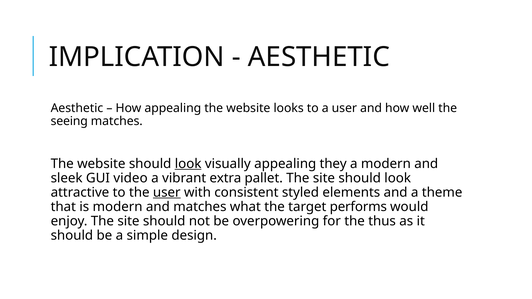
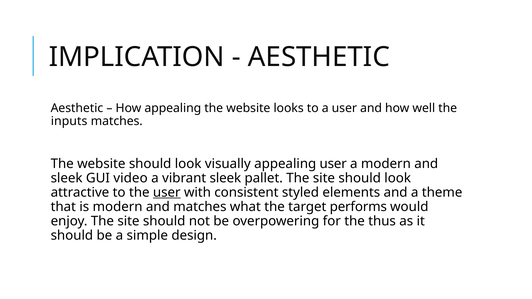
seeing: seeing -> inputs
look at (188, 164) underline: present -> none
appealing they: they -> user
vibrant extra: extra -> sleek
